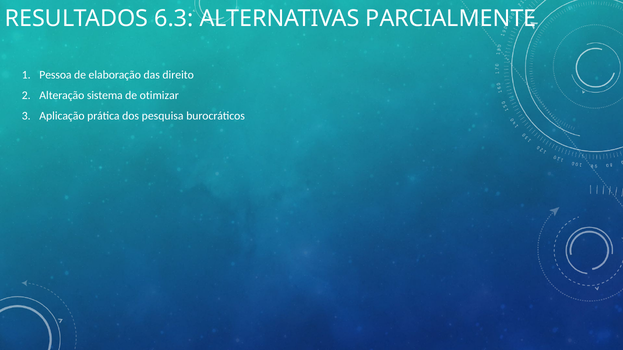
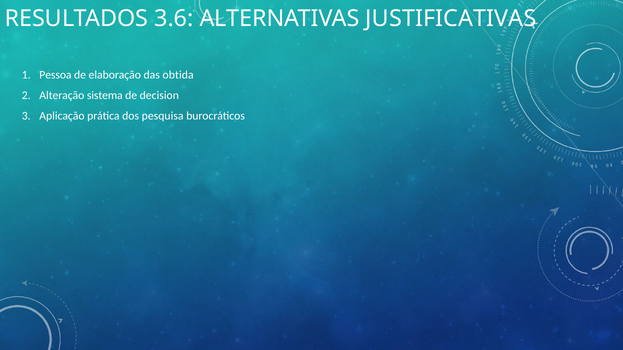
6.3: 6.3 -> 3.6
PARCIALMENTE: PARCIALMENTE -> JUSTIFICATIVAS
direito: direito -> obtida
otimizar: otimizar -> decision
